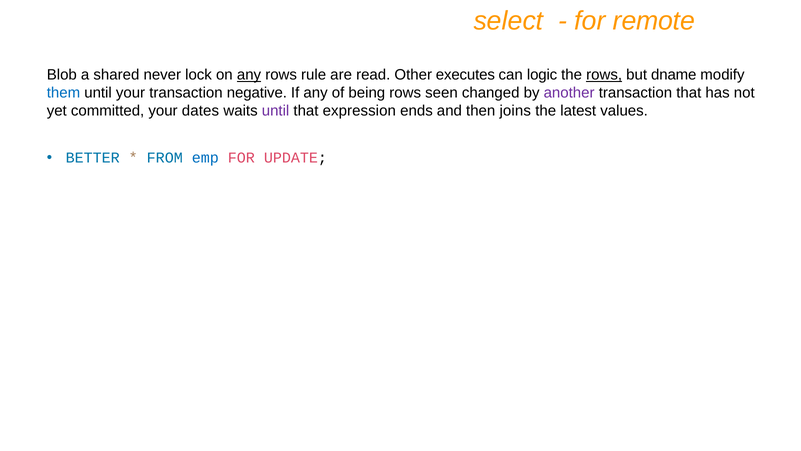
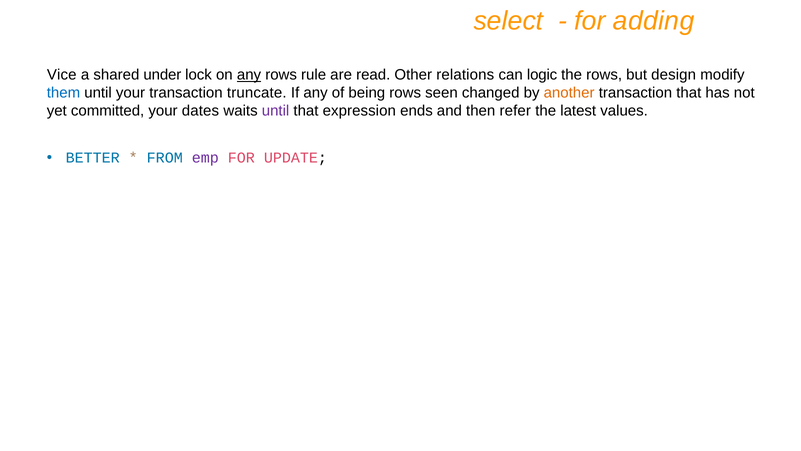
remote: remote -> adding
Blob: Blob -> Vice
never: never -> under
executes: executes -> relations
rows at (604, 75) underline: present -> none
dname: dname -> design
negative: negative -> truncate
another colour: purple -> orange
joins: joins -> refer
emp colour: blue -> purple
